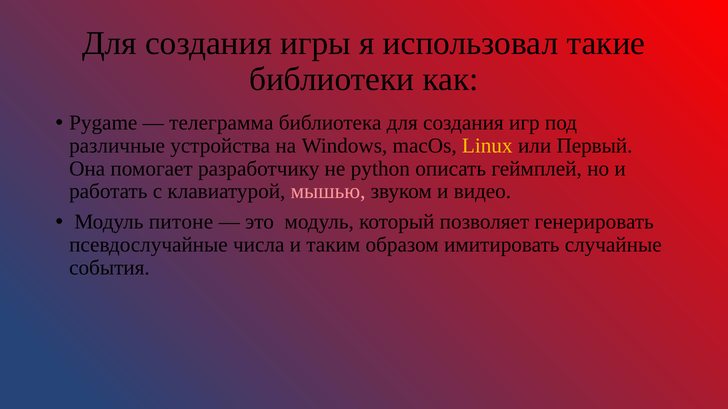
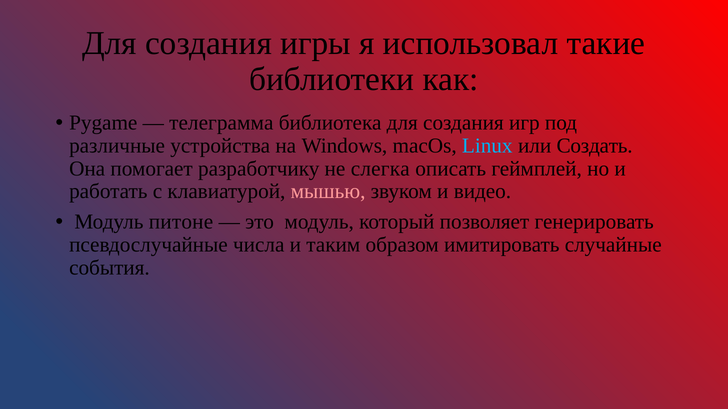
Linux colour: yellow -> light blue
Первый: Первый -> Создать
python: python -> слегка
